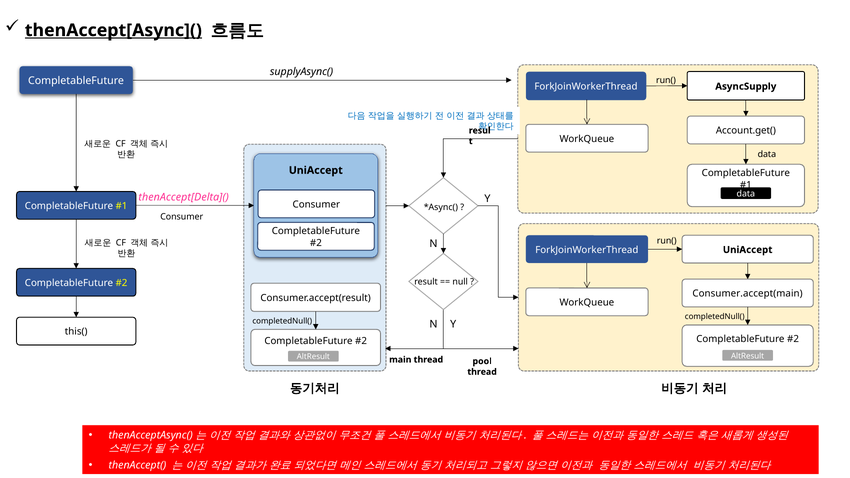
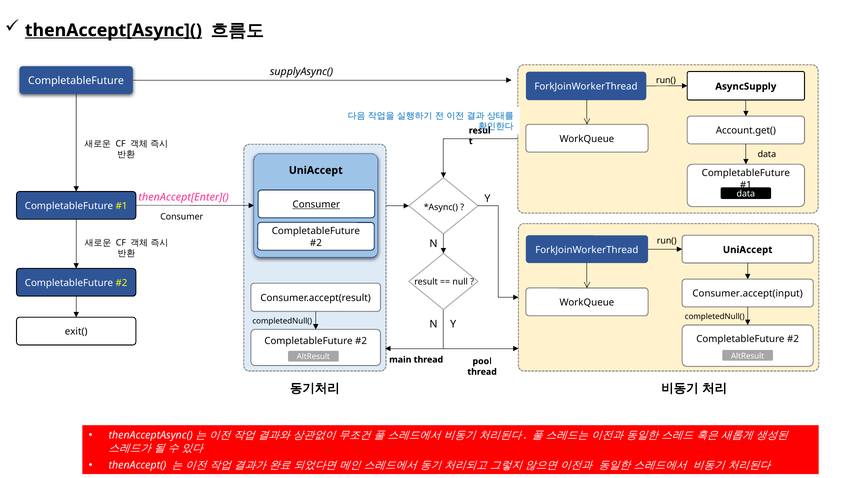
thenAccept[Delta](: thenAccept[Delta]( -> thenAccept[Enter](
Consumer at (316, 205) underline: none -> present
Consumer.accept(main: Consumer.accept(main -> Consumer.accept(input
this(: this( -> exit(
